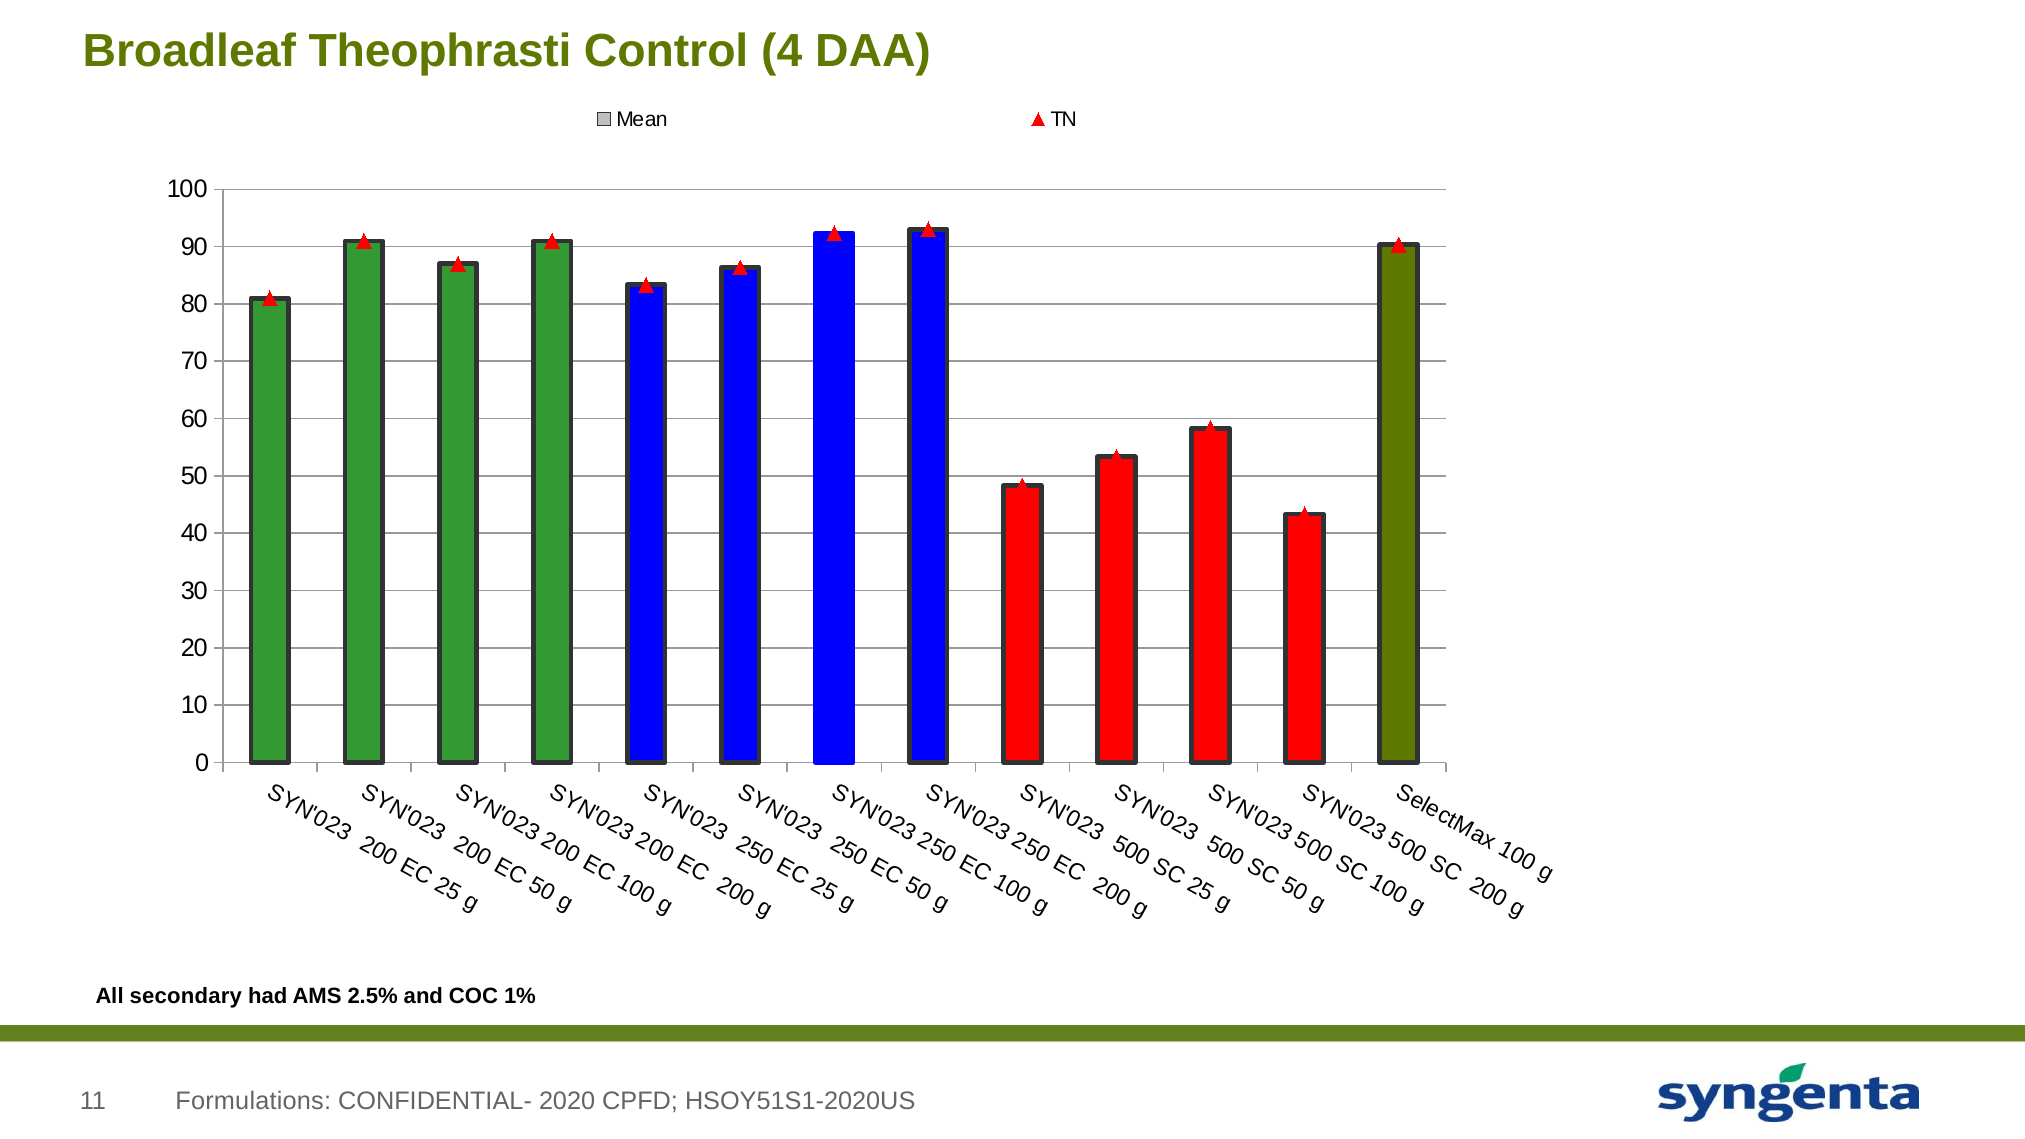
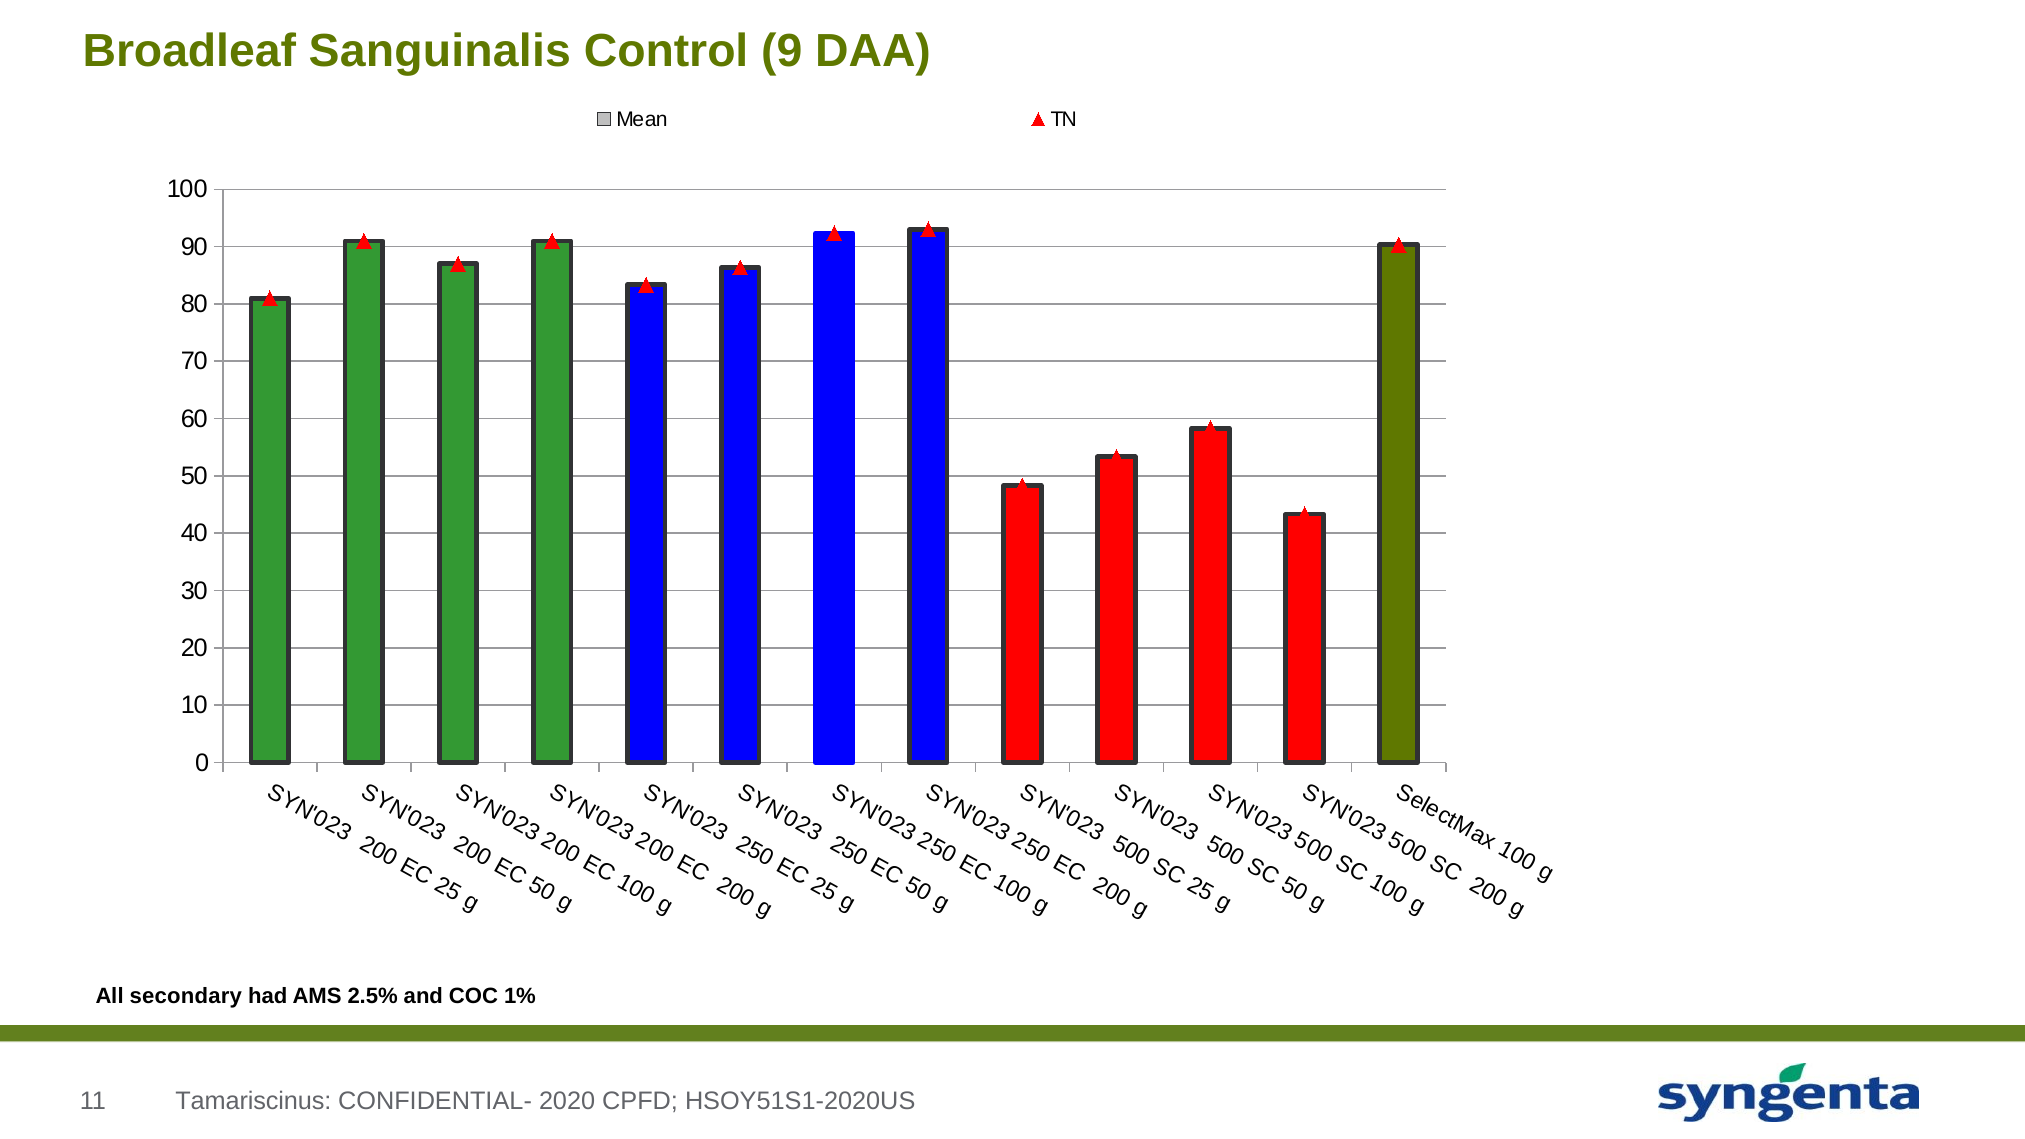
Theophrasti: Theophrasti -> Sanguinalis
4: 4 -> 9
Formulations: Formulations -> Tamariscinus
